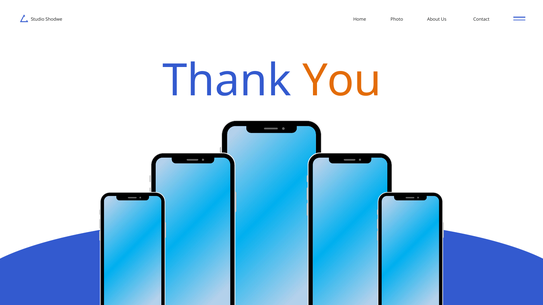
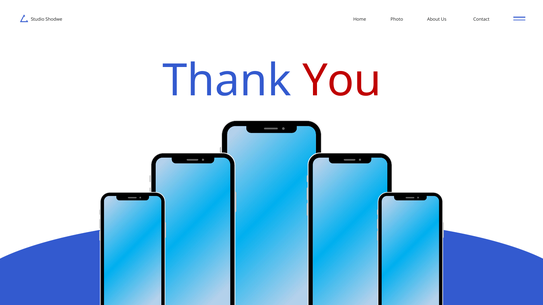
You colour: orange -> red
